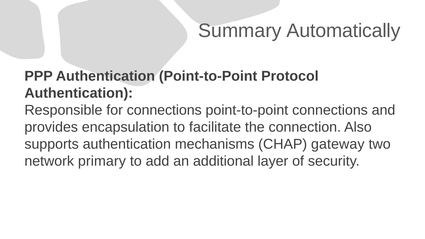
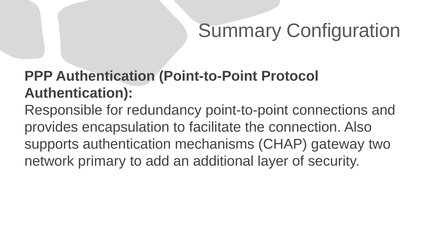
Automatically: Automatically -> Configuration
for connections: connections -> redundancy
